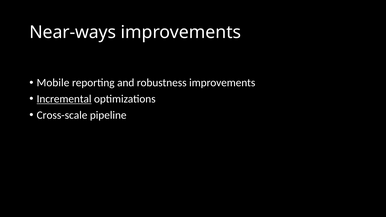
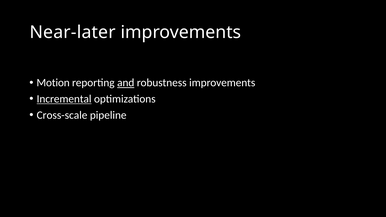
Near-ways: Near-ways -> Near-later
Mobile: Mobile -> Motion
and underline: none -> present
